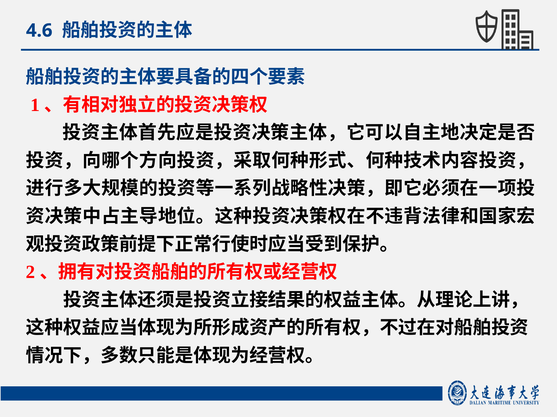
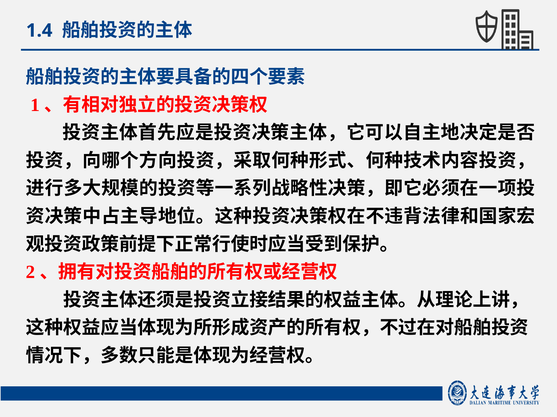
4.6: 4.6 -> 1.4
